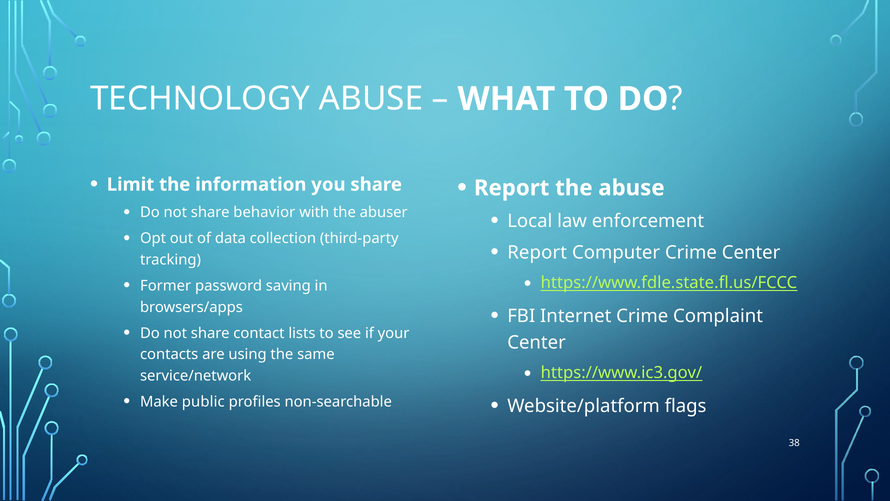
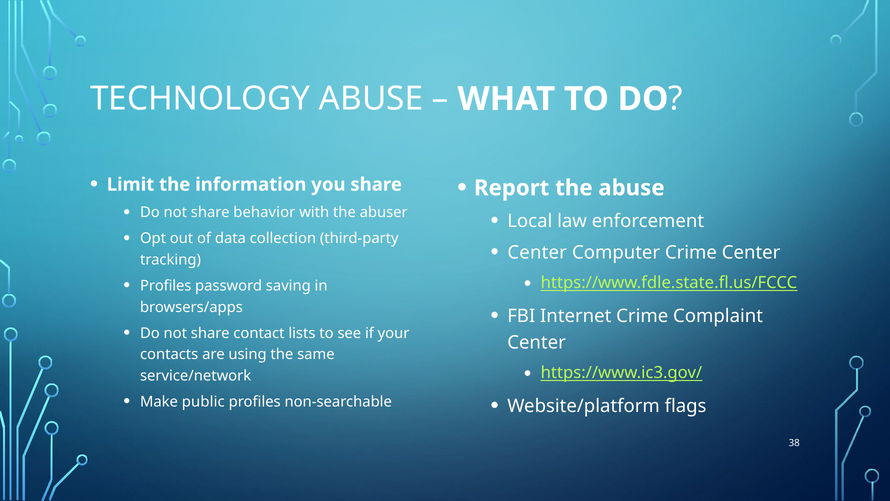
Report at (537, 252): Report -> Center
Former at (166, 286): Former -> Profiles
